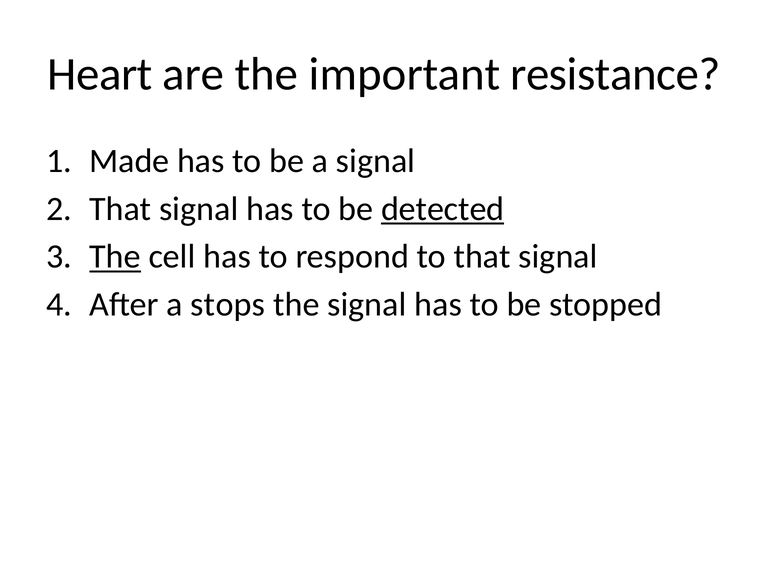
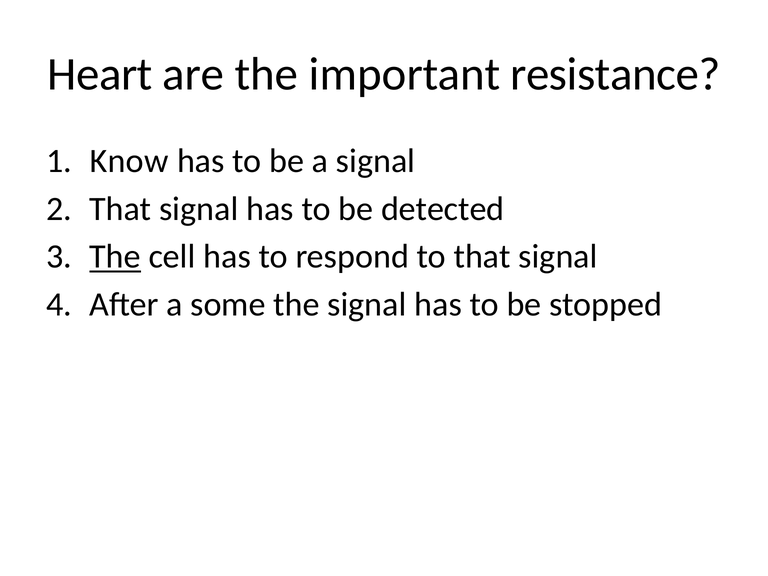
Made: Made -> Know
detected underline: present -> none
stops: stops -> some
